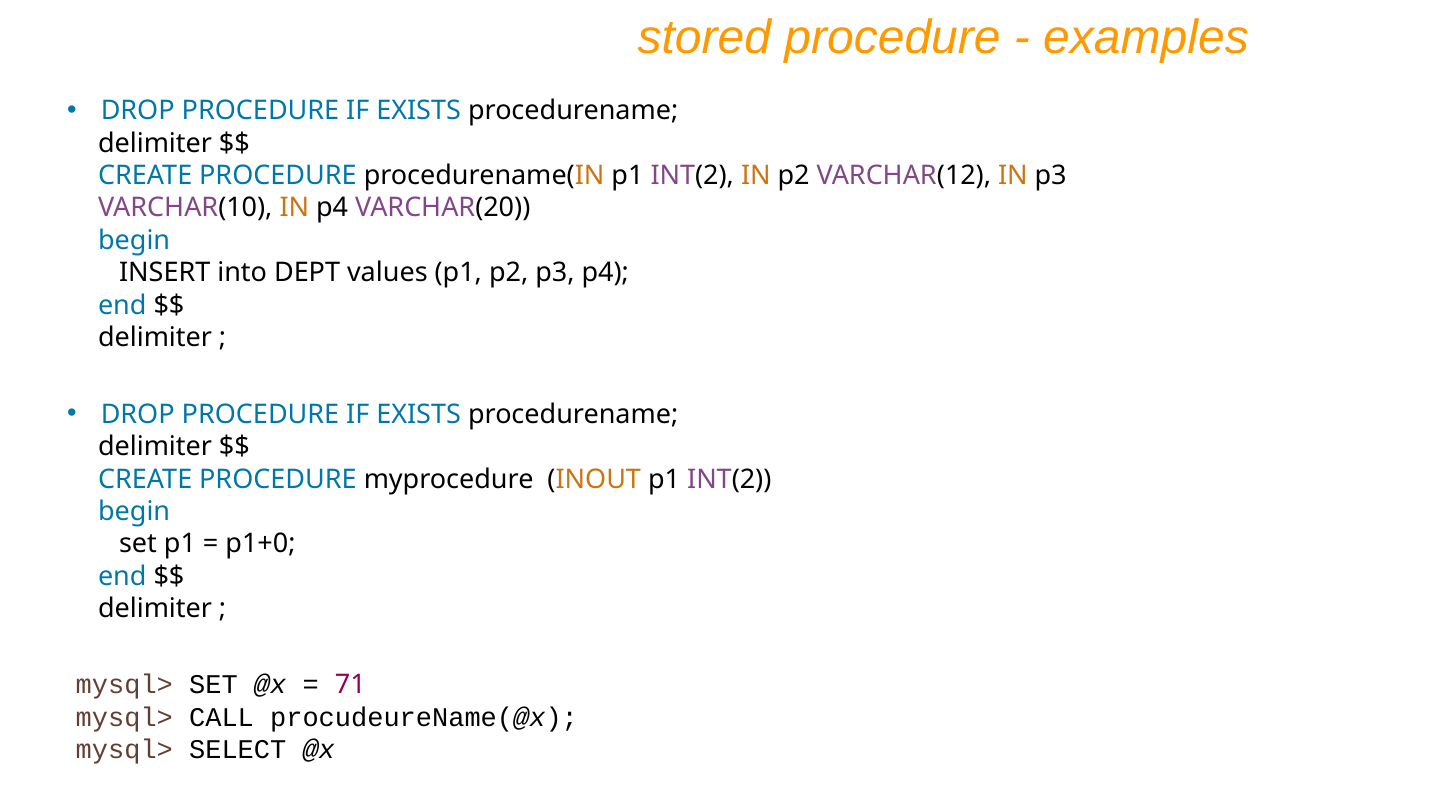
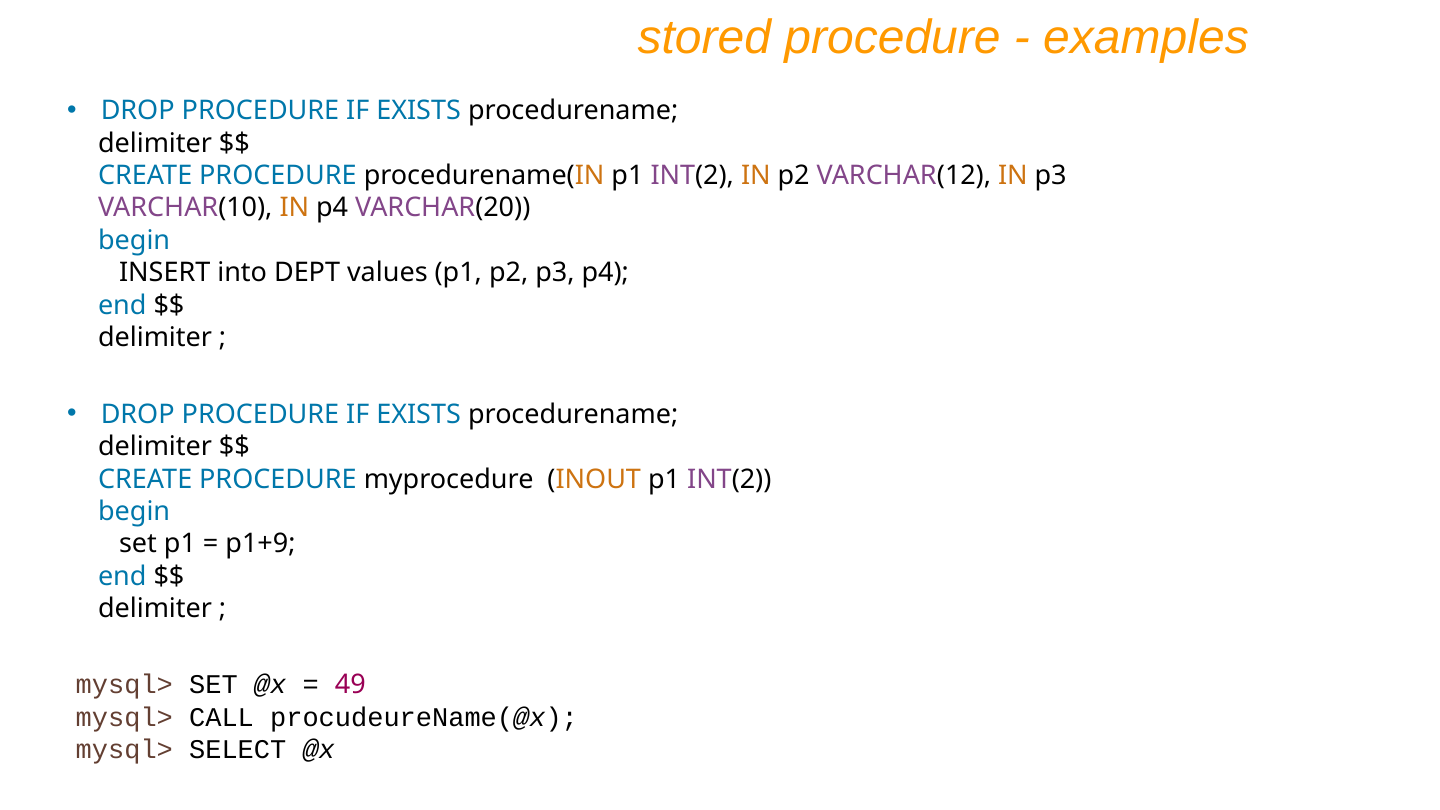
p1+0: p1+0 -> p1+9
71: 71 -> 49
